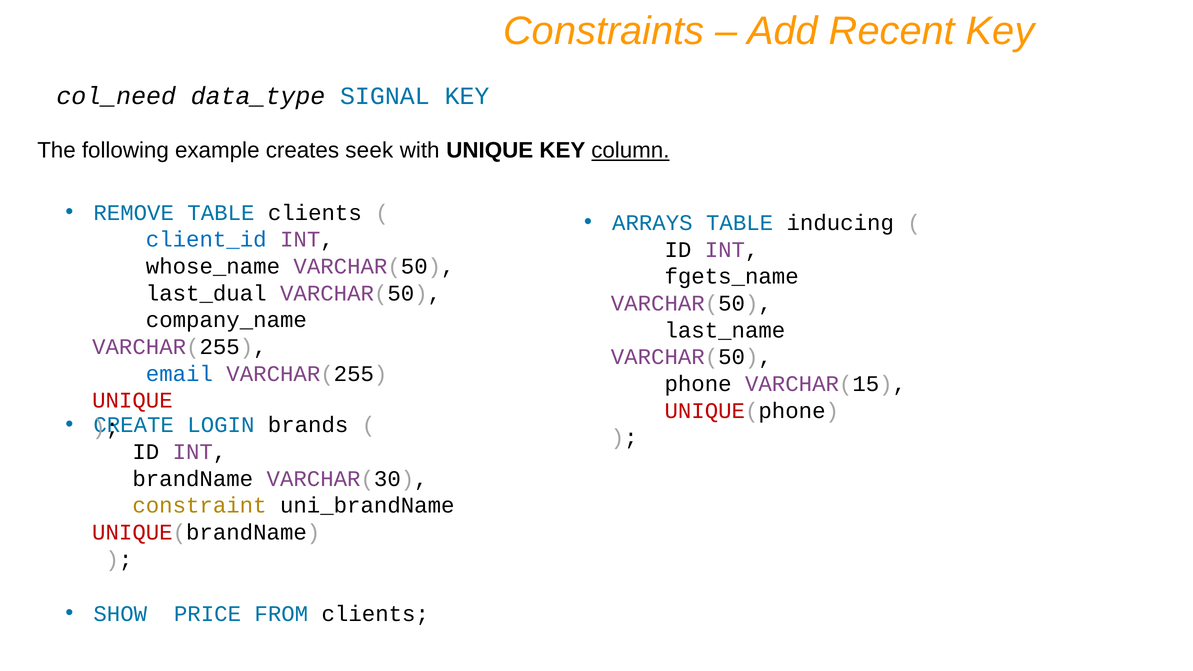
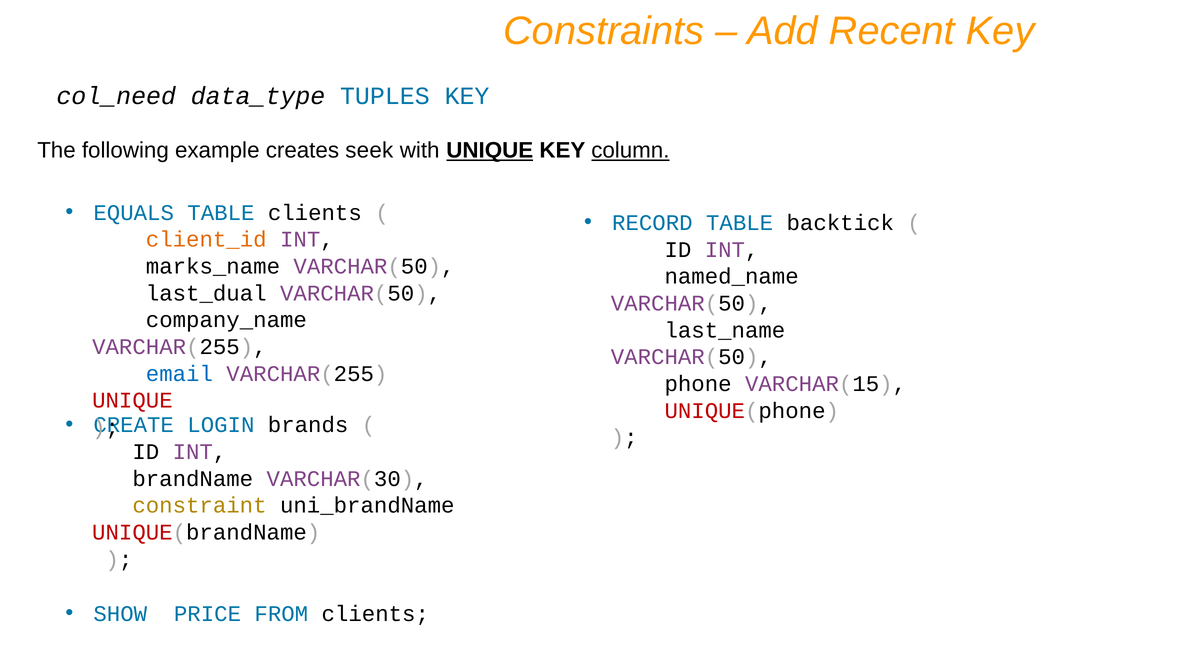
SIGNAL: SIGNAL -> TUPLES
UNIQUE at (490, 151) underline: none -> present
REMOVE: REMOVE -> EQUALS
ARRAYS: ARRAYS -> RECORD
inducing: inducing -> backtick
client_id colour: blue -> orange
whose_name: whose_name -> marks_name
fgets_name: fgets_name -> named_name
